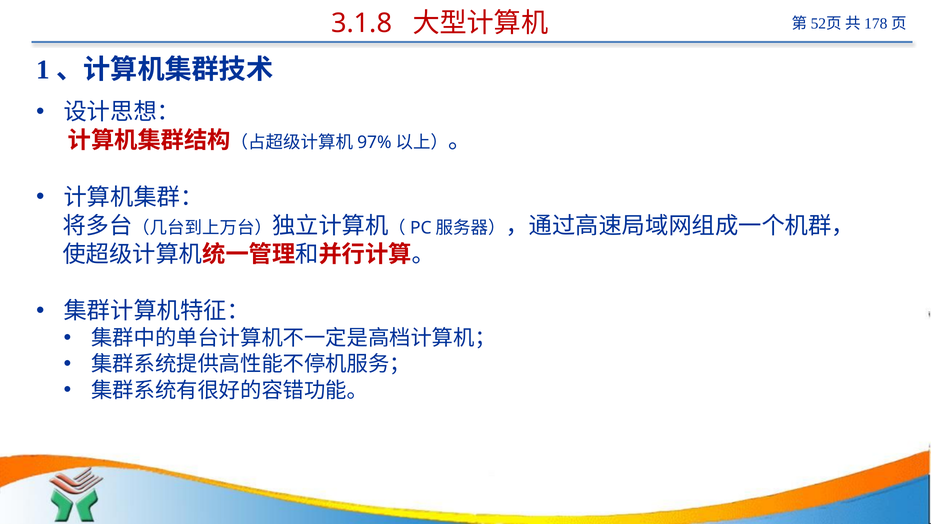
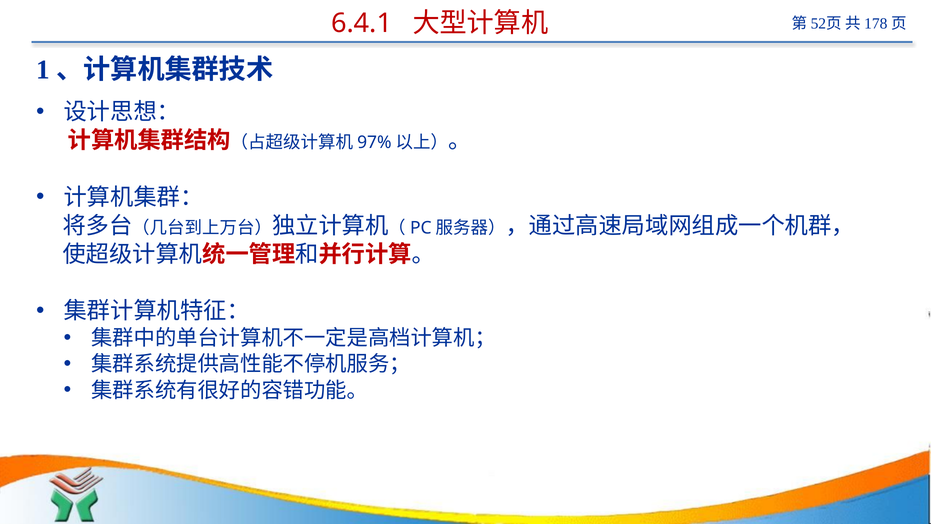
3.1.8: 3.1.8 -> 6.4.1
